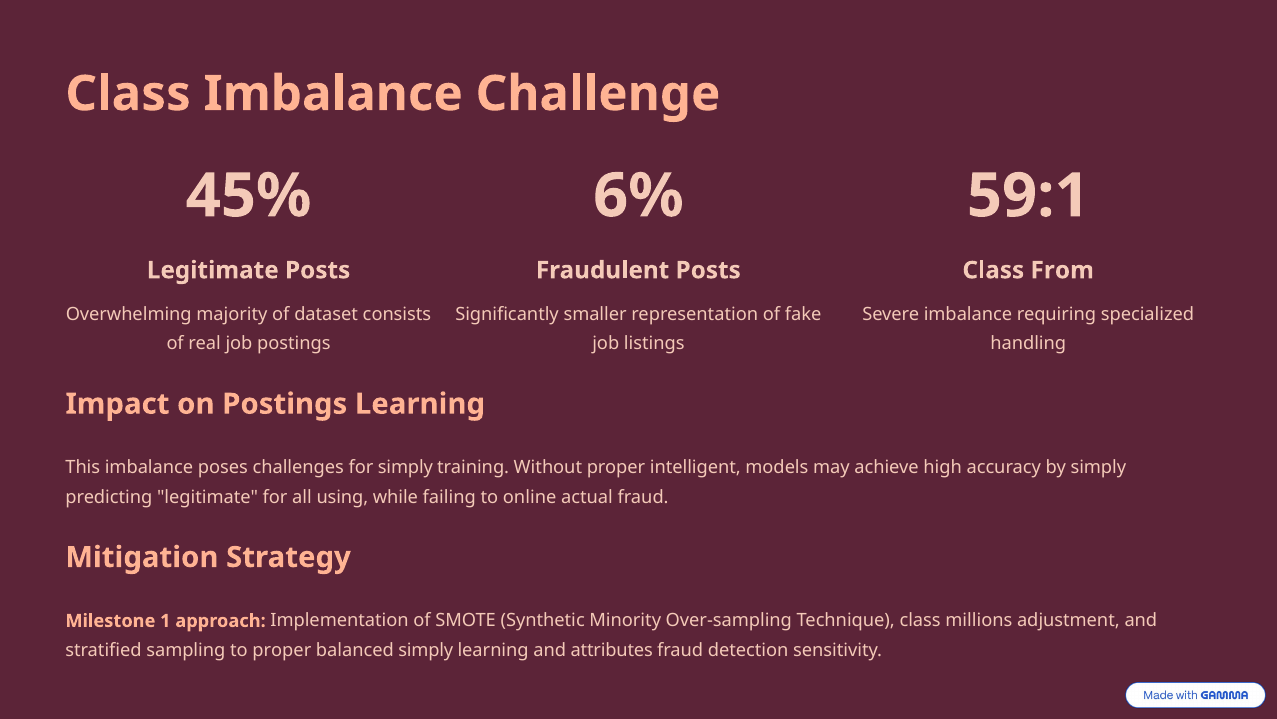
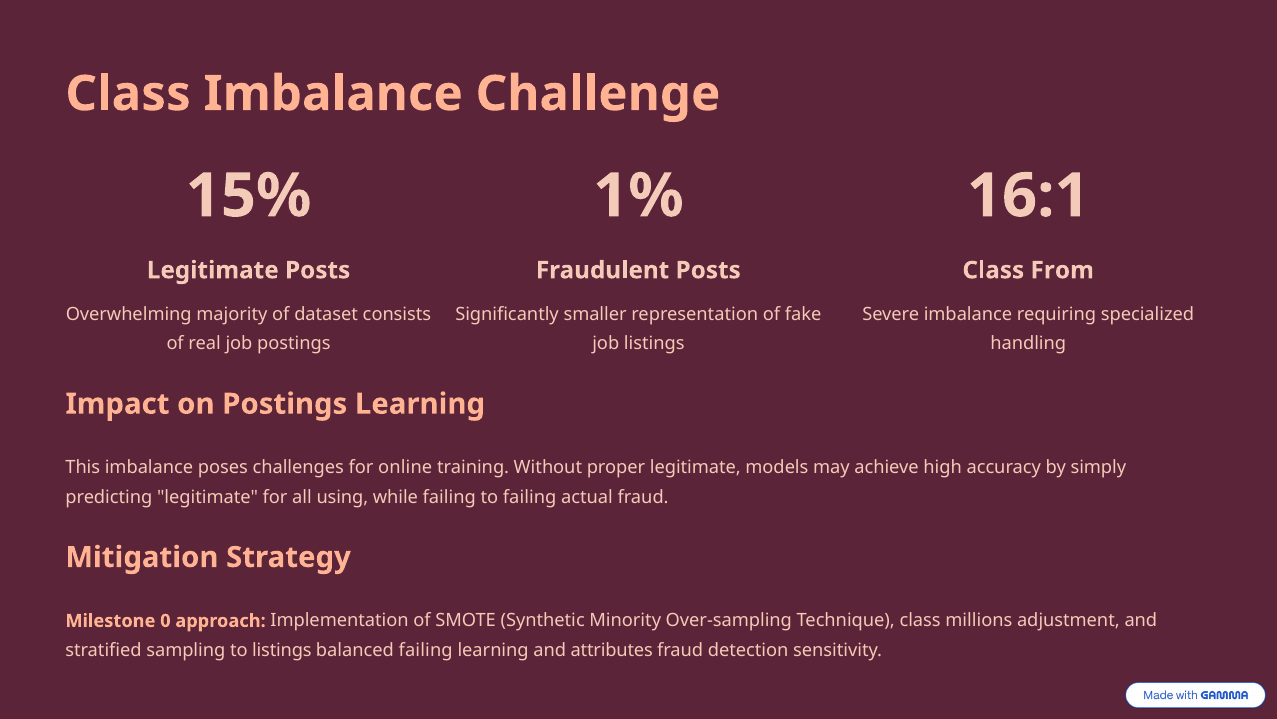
45%: 45% -> 15%
6%: 6% -> 1%
59:1: 59:1 -> 16:1
for simply: simply -> online
proper intelligent: intelligent -> legitimate
to online: online -> failing
1: 1 -> 0
to proper: proper -> listings
balanced simply: simply -> failing
